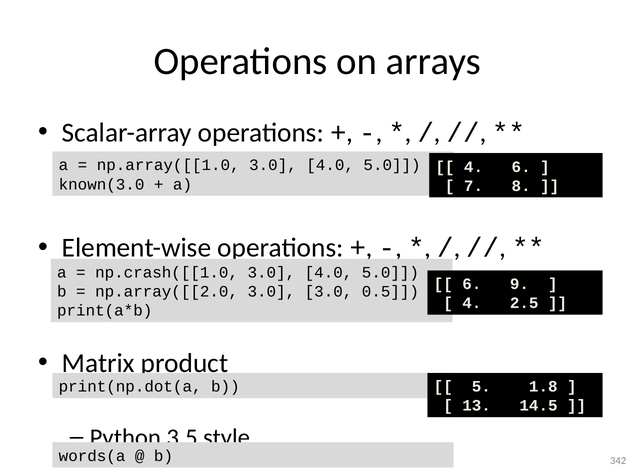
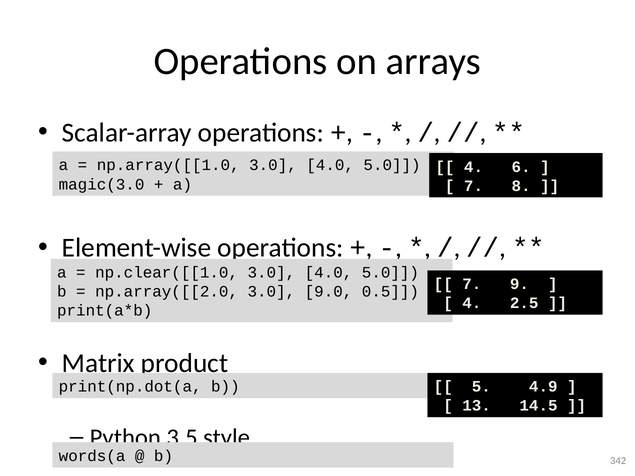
known(3.0: known(3.0 -> magic(3.0
np.crash([[1.0: np.crash([[1.0 -> np.clear([[1.0
6 at (472, 284): 6 -> 7
3.0 3.0: 3.0 -> 9.0
1.8: 1.8 -> 4.9
